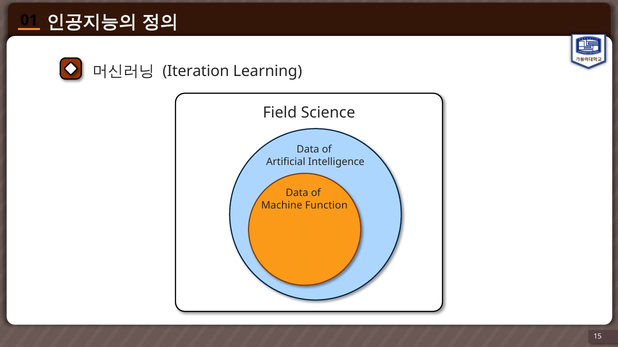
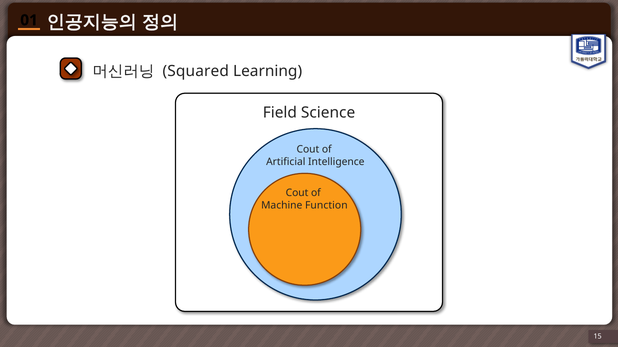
Iteration: Iteration -> Squared
Data at (308, 150): Data -> Cout
Data at (297, 193): Data -> Cout
